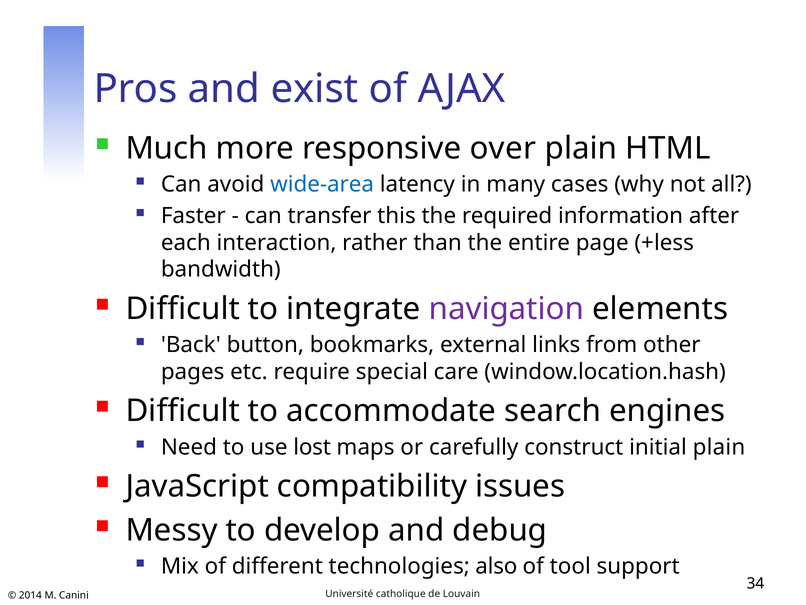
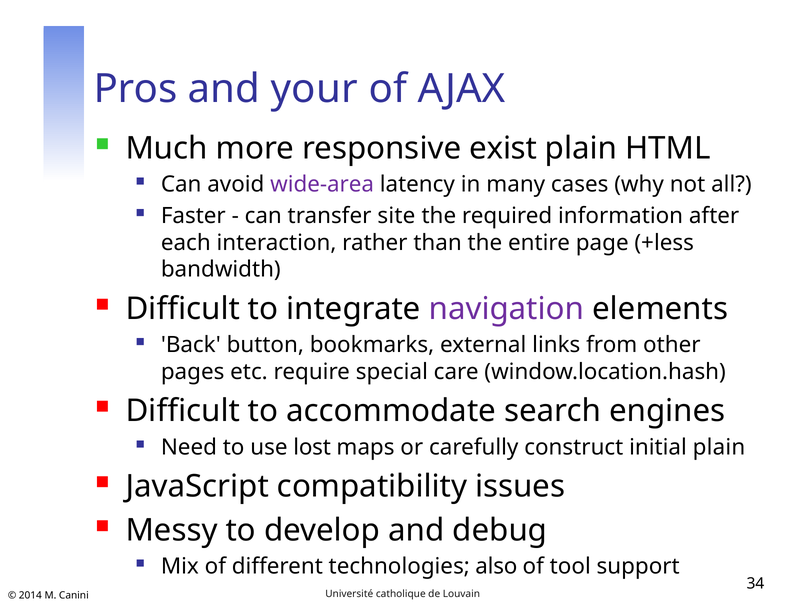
exist: exist -> your
over: over -> exist
wide-area colour: blue -> purple
this: this -> site
